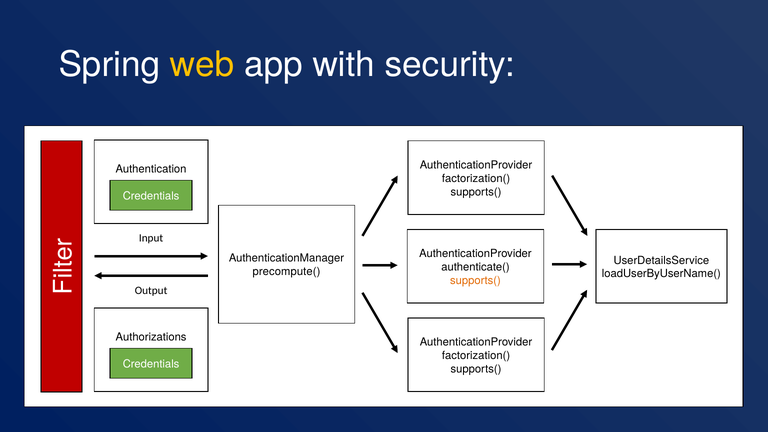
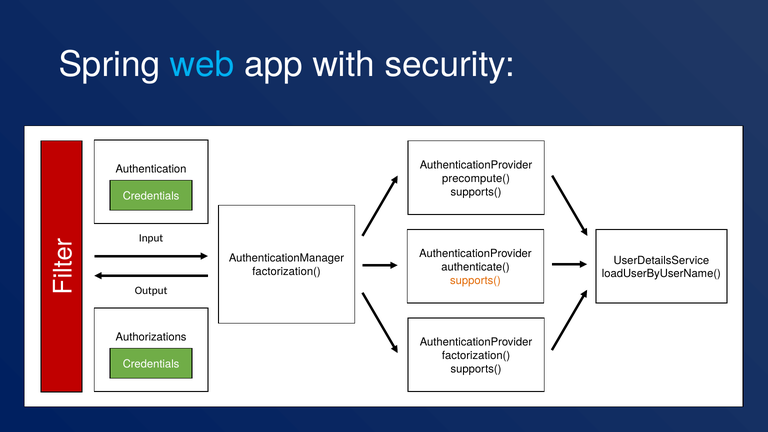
web colour: yellow -> light blue
factorization( at (476, 178): factorization( -> precompute(
precompute( at (286, 272): precompute( -> factorization(
